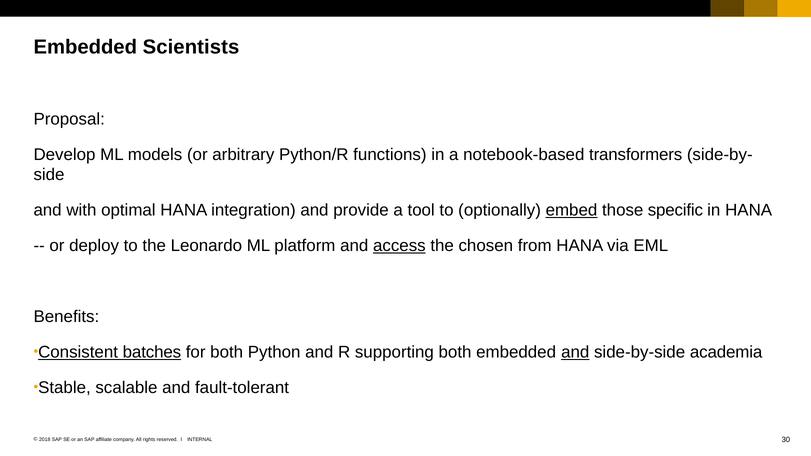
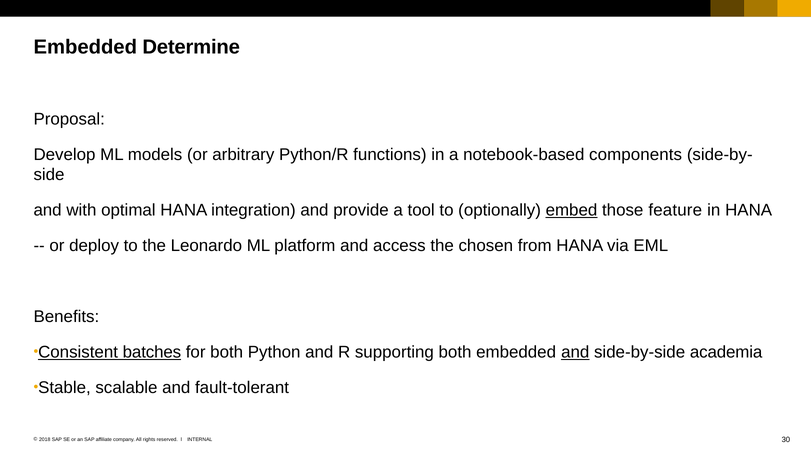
Scientists: Scientists -> Determine
transformers: transformers -> components
specific: specific -> feature
access underline: present -> none
